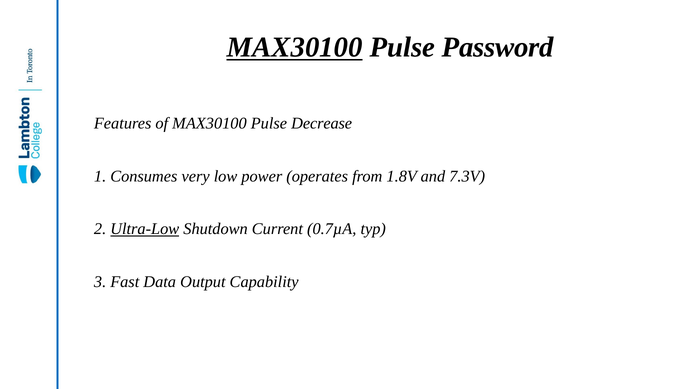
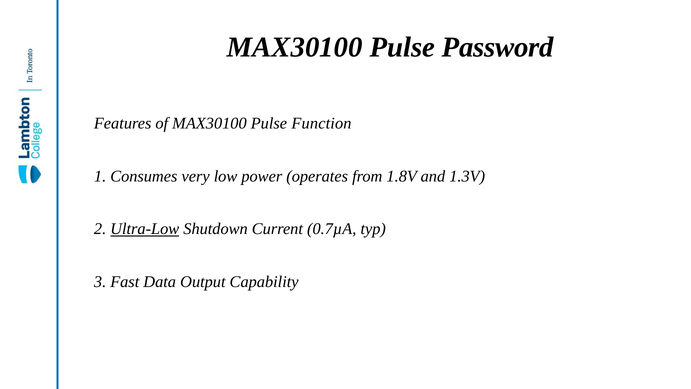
MAX30100 at (295, 47) underline: present -> none
Decrease: Decrease -> Function
7.3V: 7.3V -> 1.3V
